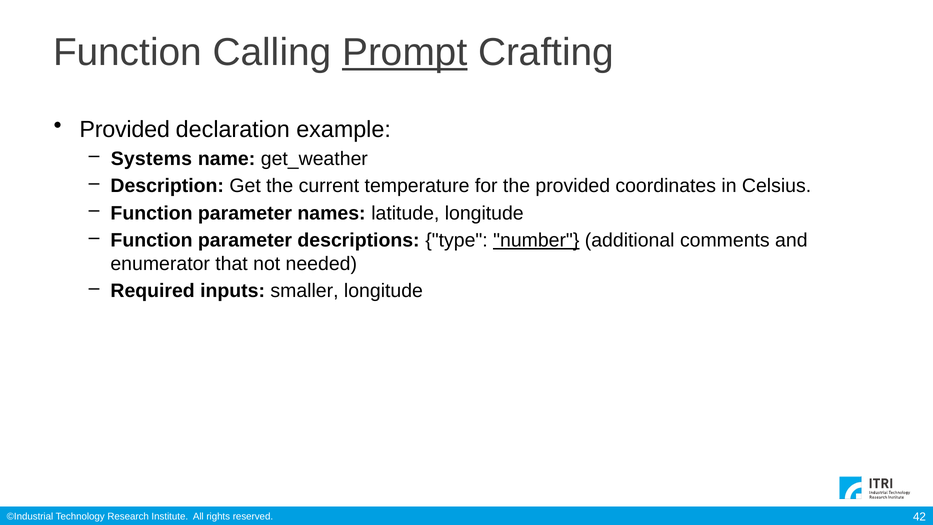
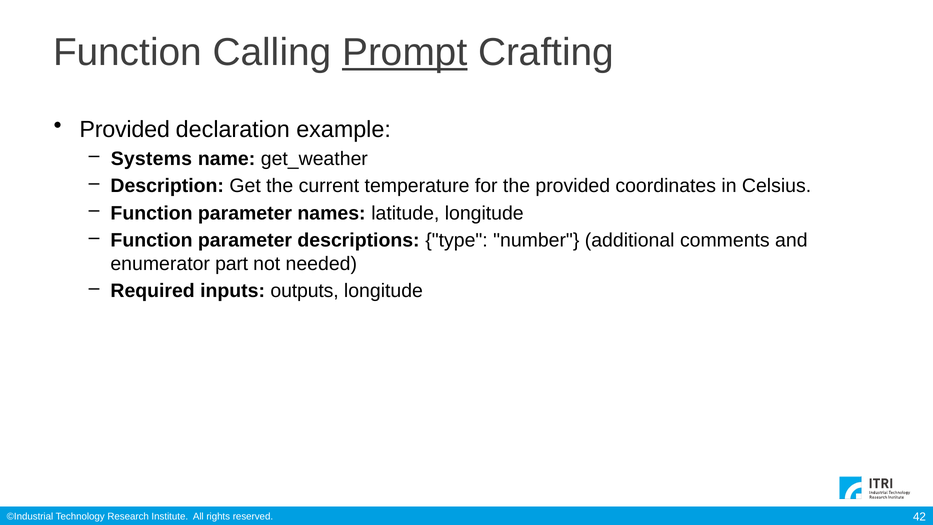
number underline: present -> none
that: that -> part
smaller: smaller -> outputs
